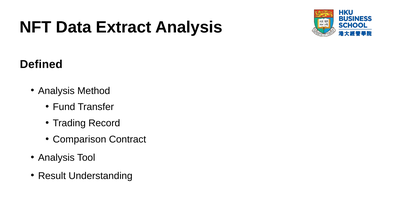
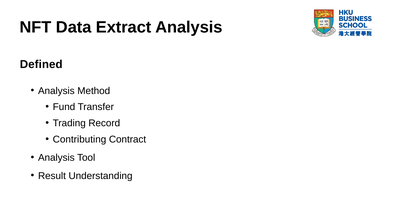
Comparison: Comparison -> Contributing
